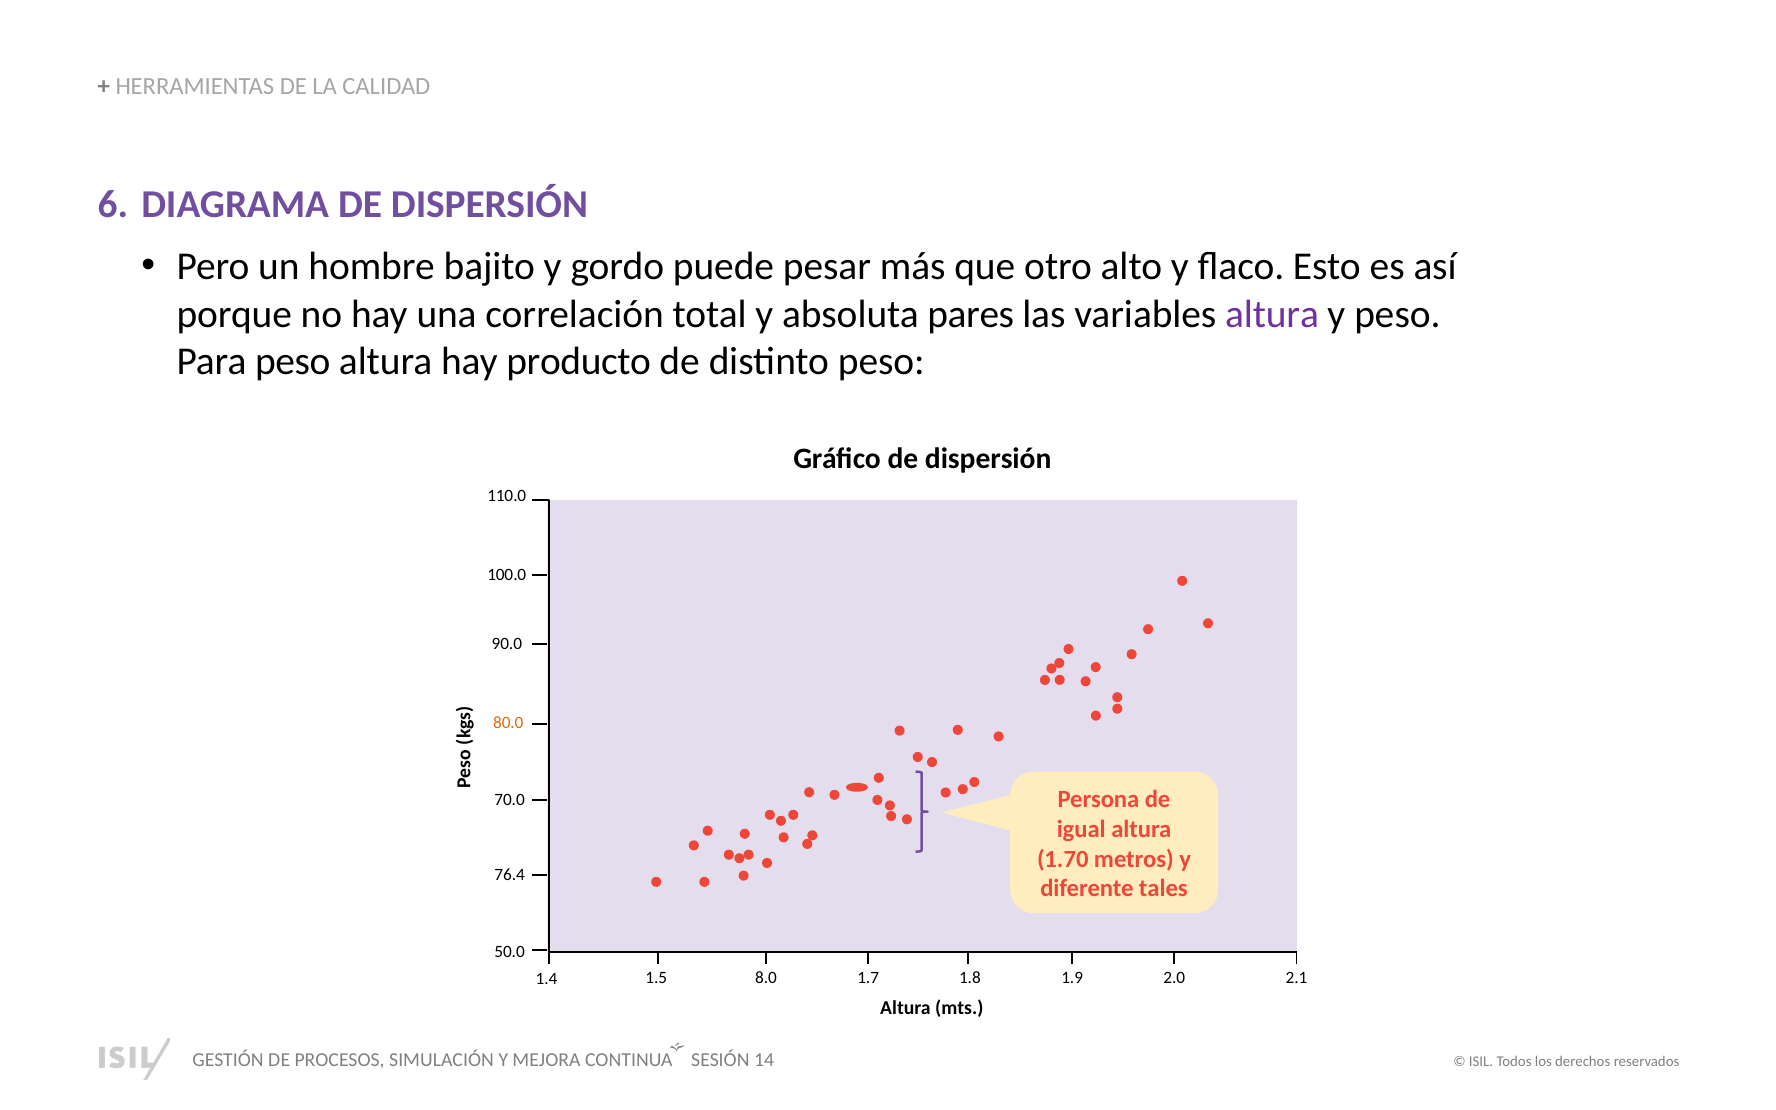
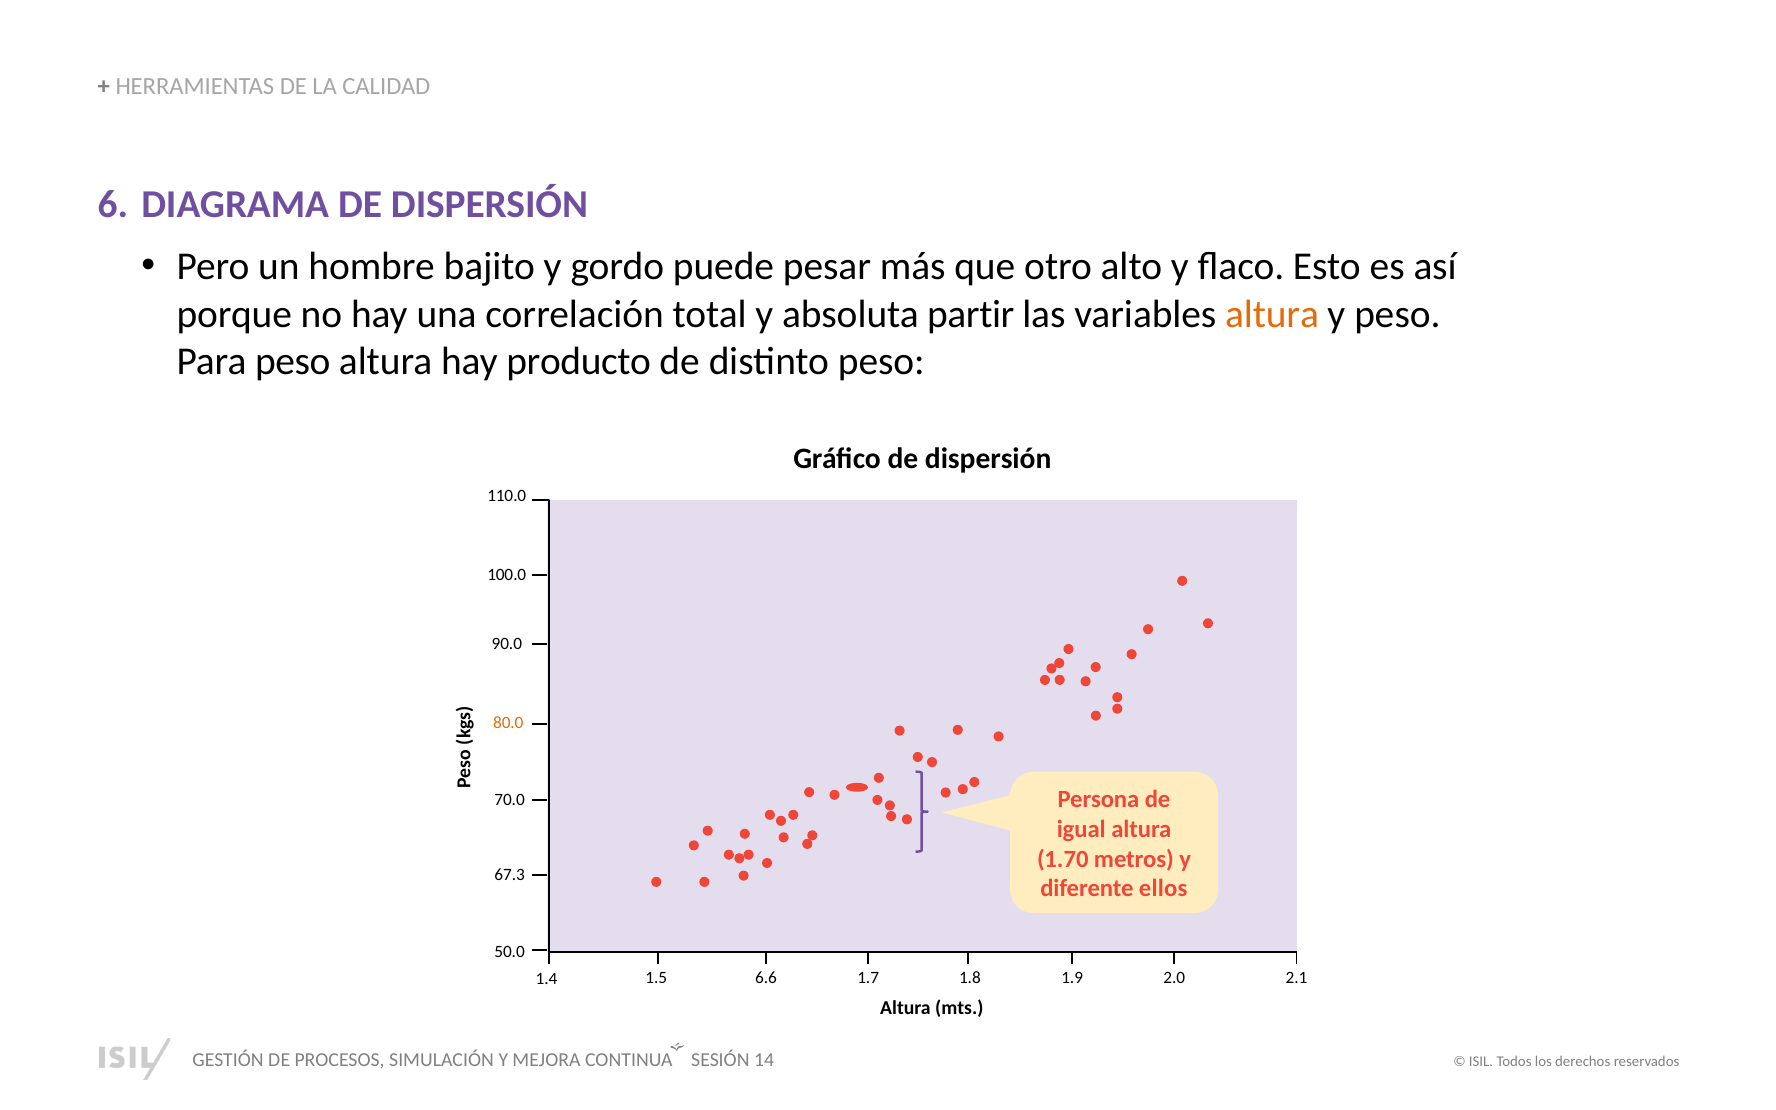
pares: pares -> partir
altura at (1272, 314) colour: purple -> orange
76.4: 76.4 -> 67.3
tales: tales -> ellos
8.0: 8.0 -> 6.6
